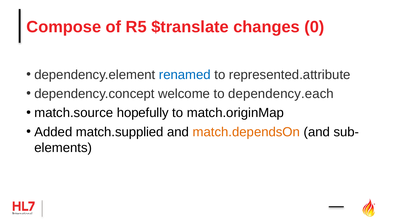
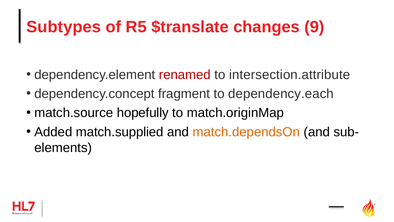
Compose: Compose -> Subtypes
0: 0 -> 9
renamed colour: blue -> red
represented.attribute: represented.attribute -> intersection.attribute
welcome: welcome -> fragment
